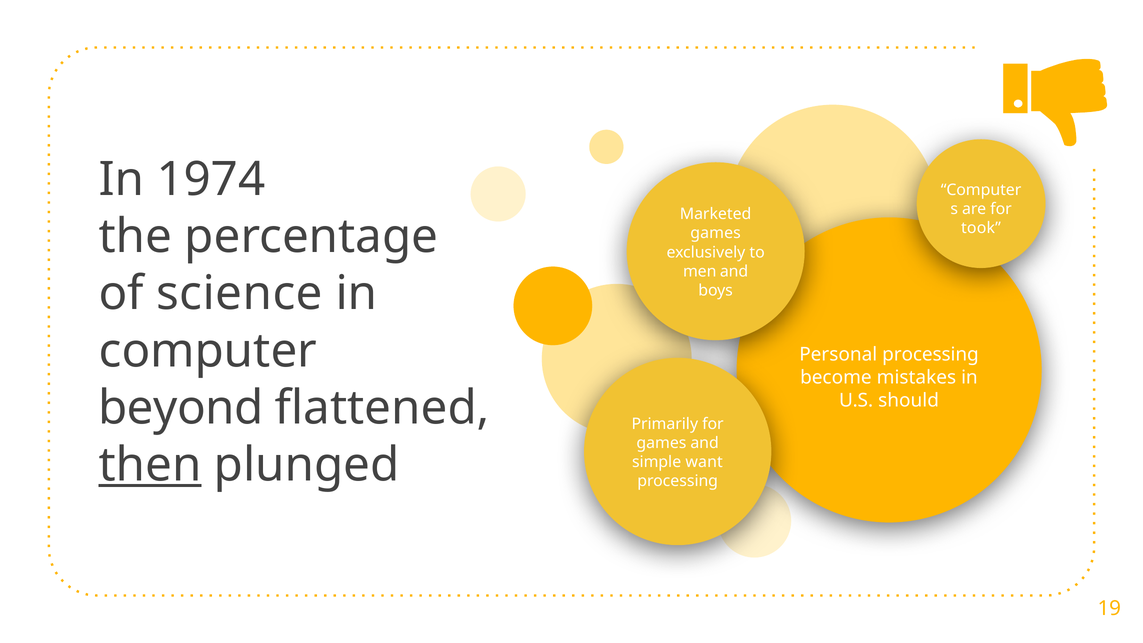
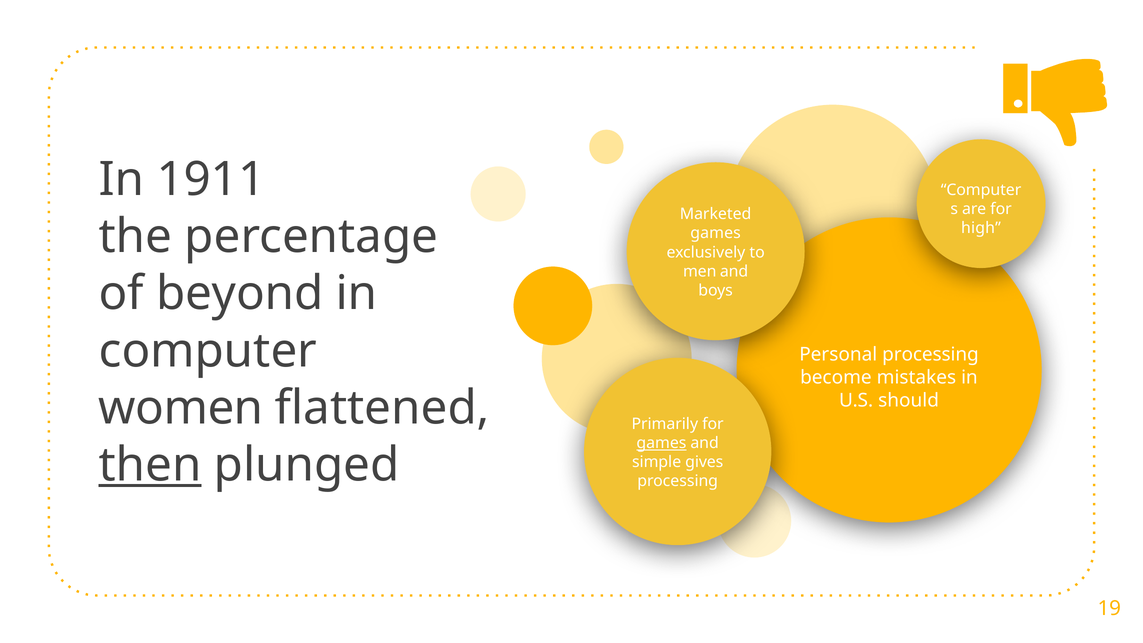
1974: 1974 -> 1911
took: took -> high
science: science -> beyond
beyond: beyond -> women
games at (661, 443) underline: none -> present
want: want -> gives
